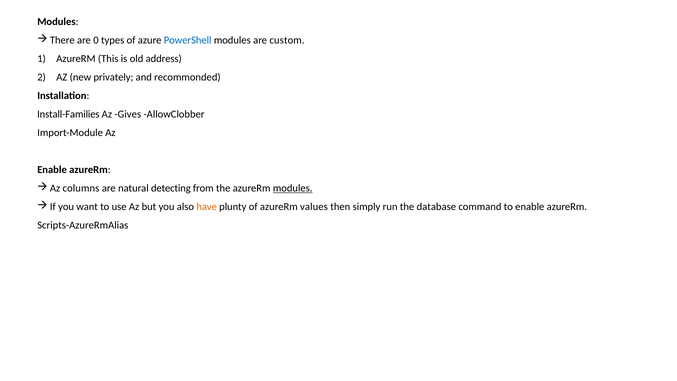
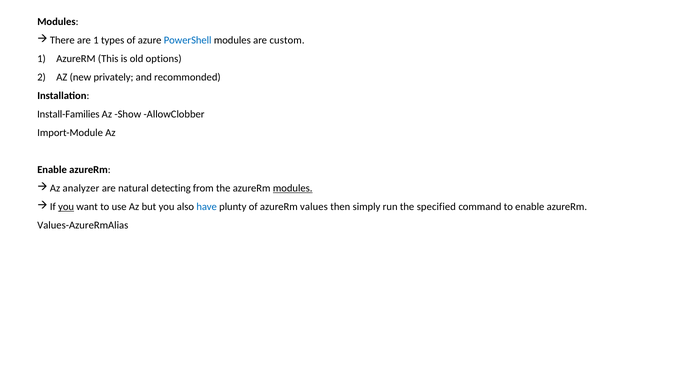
are 0: 0 -> 1
address: address -> options
Gives: Gives -> Show
columns: columns -> analyzer
you at (66, 207) underline: none -> present
have colour: orange -> blue
database: database -> specified
Scripts-AzureRmAlias: Scripts-AzureRmAlias -> Values-AzureRmAlias
